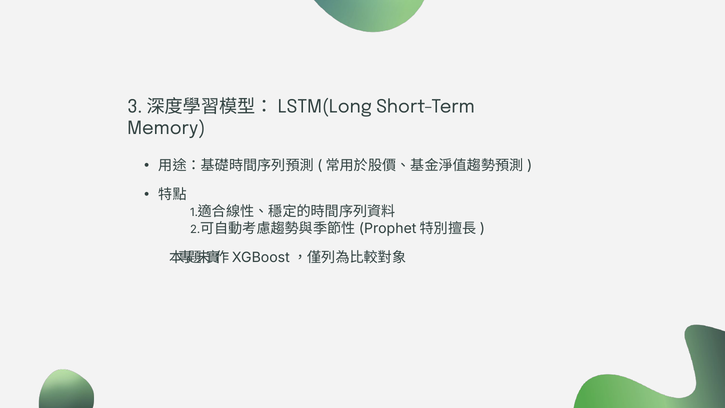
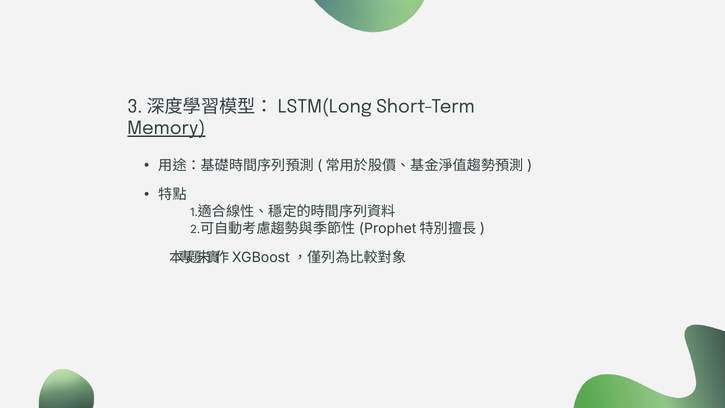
Memory underline: none -> present
